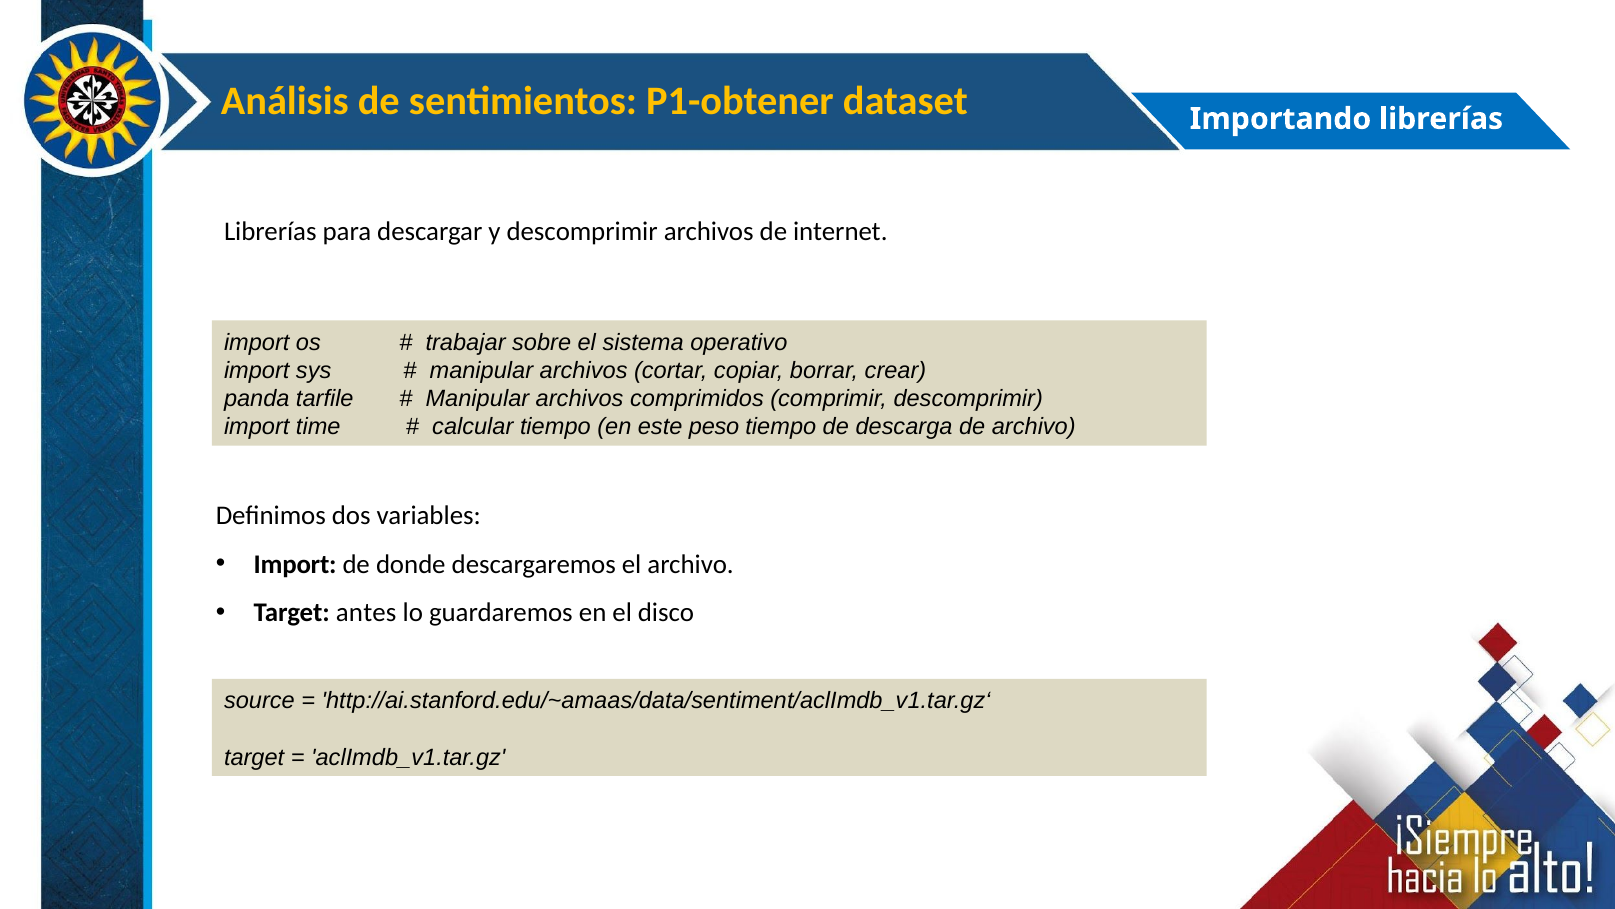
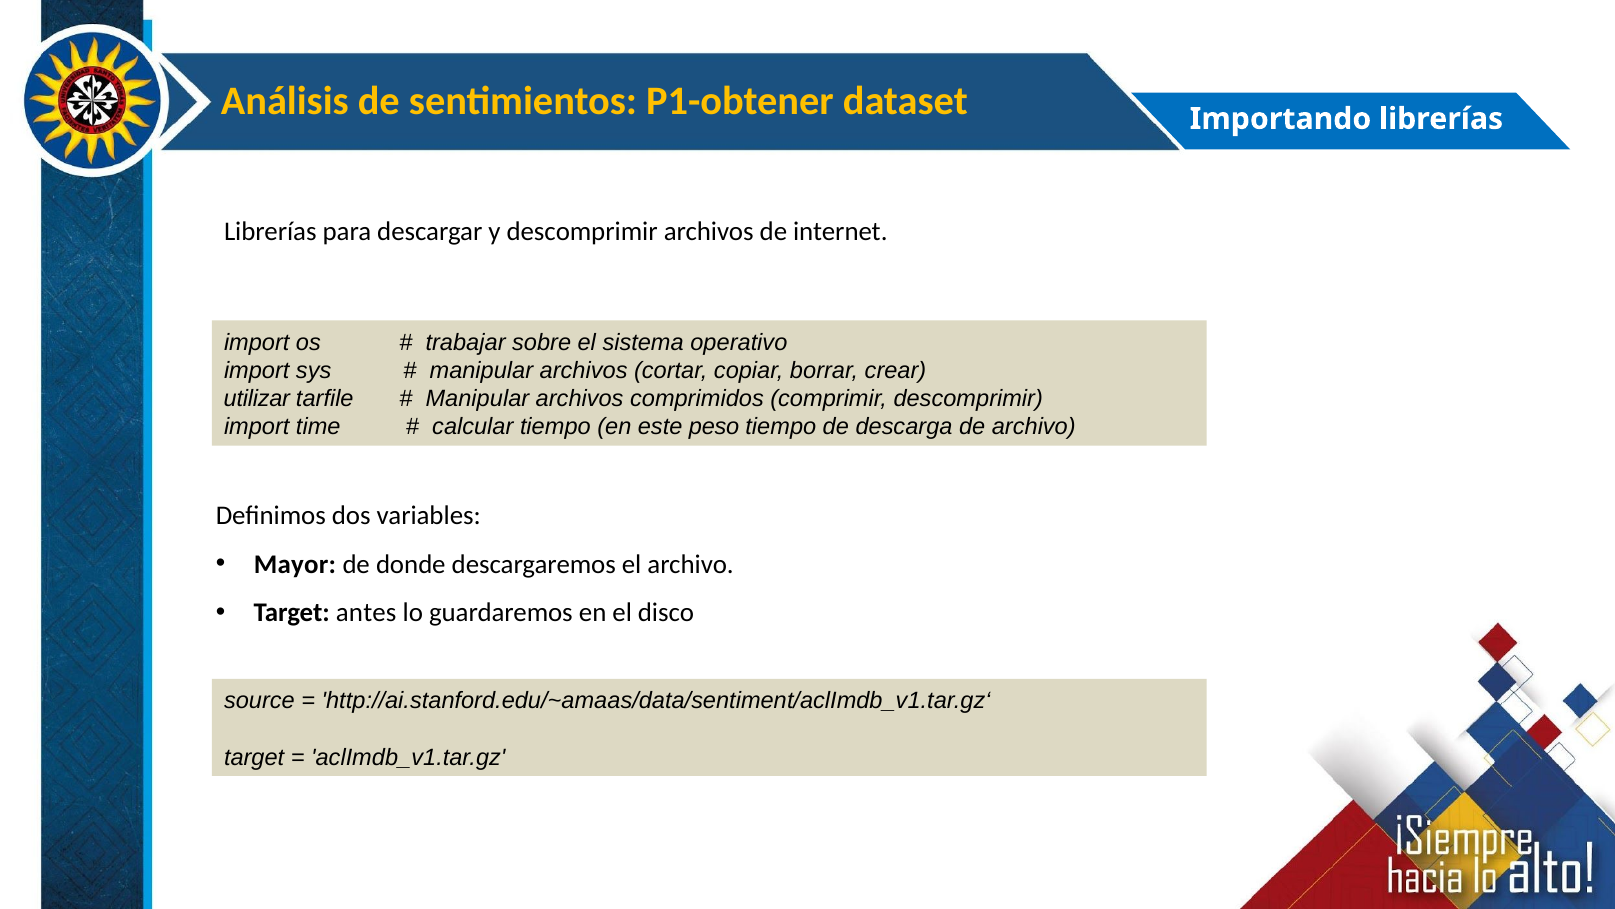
panda: panda -> utilizar
Import at (295, 564): Import -> Mayor
